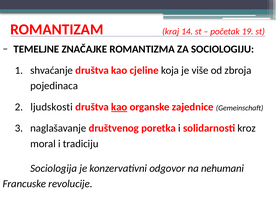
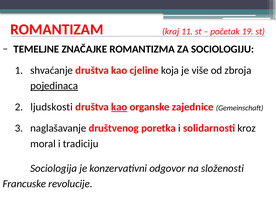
14: 14 -> 11
pojedinaca underline: none -> present
nehumani: nehumani -> složenosti
